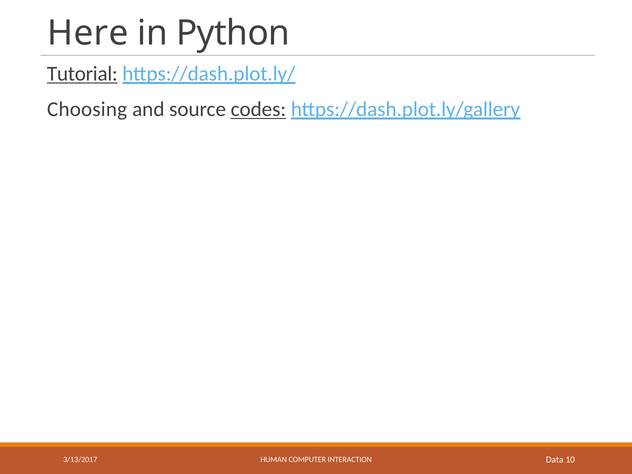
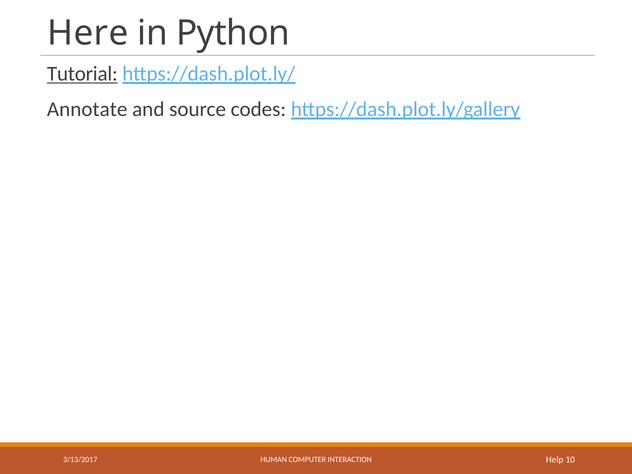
Choosing: Choosing -> Annotate
codes underline: present -> none
Data: Data -> Help
